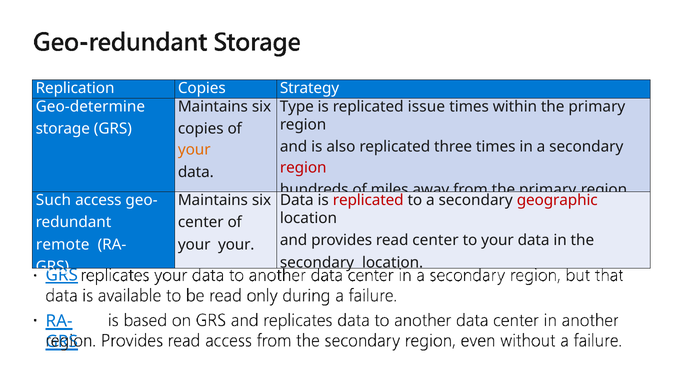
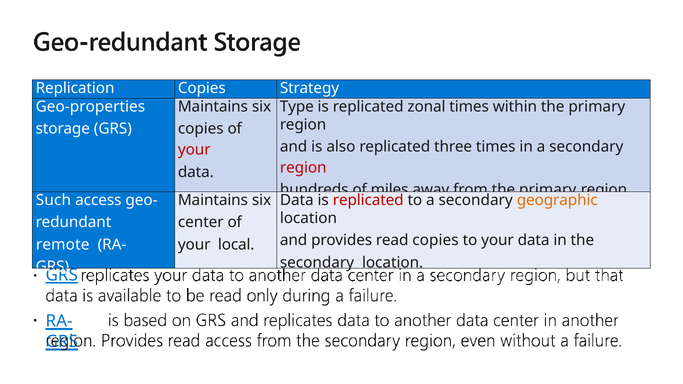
Geo-determine: Geo-determine -> Geo-properties
issue: issue -> zonal
your at (194, 150) colour: orange -> red
geographic colour: red -> orange
read center: center -> copies
your your: your -> local
